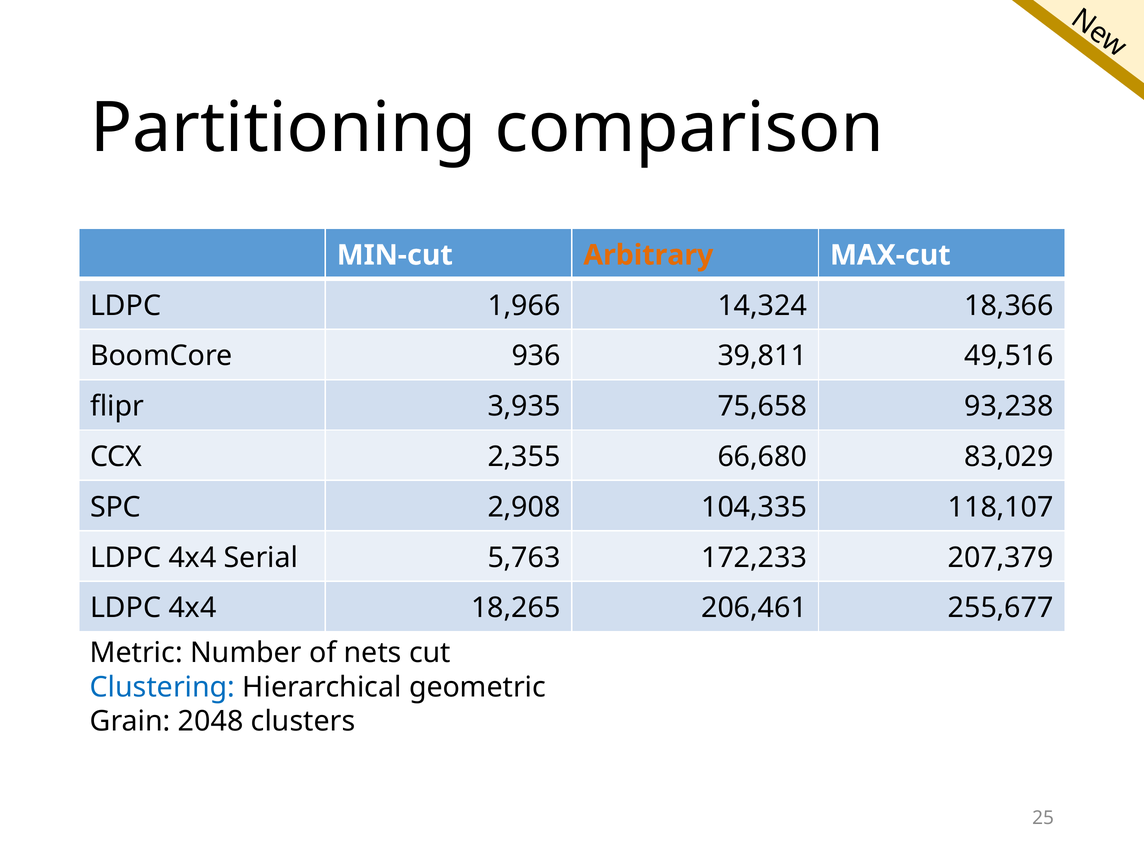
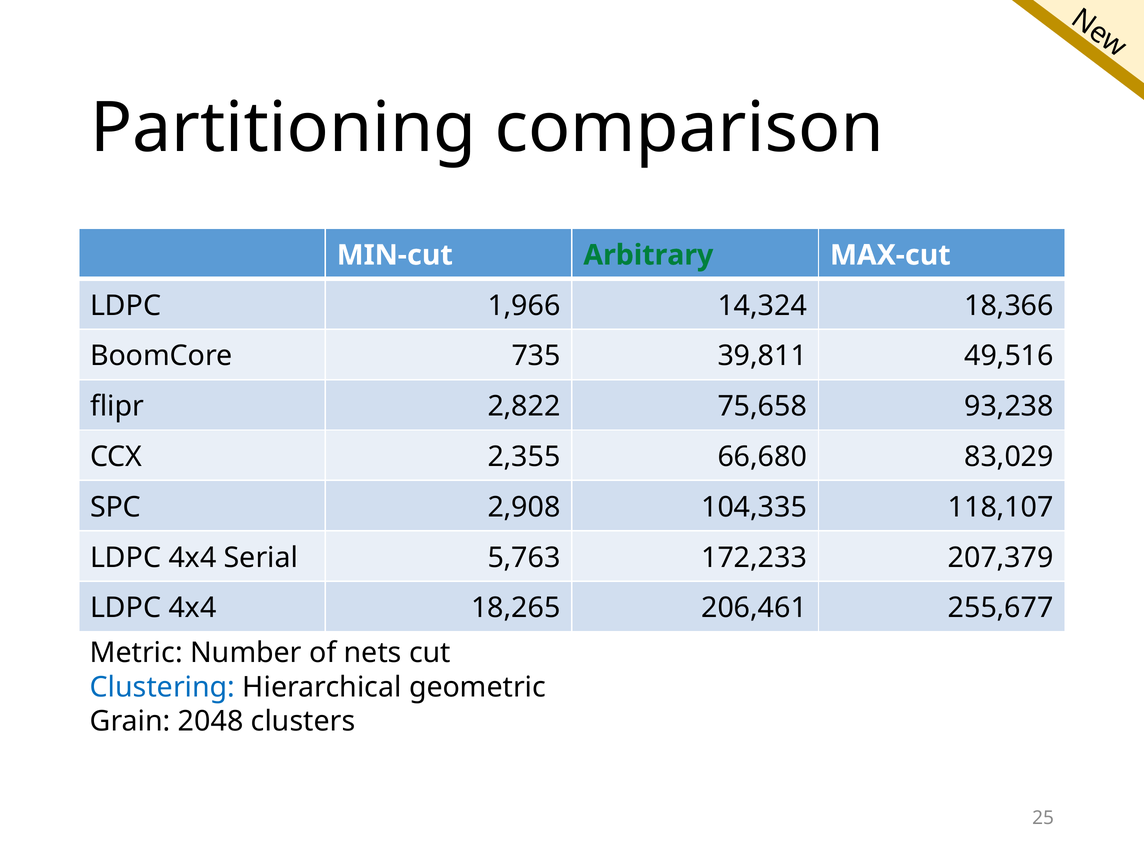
Arbitrary colour: orange -> green
936: 936 -> 735
3,935: 3,935 -> 2,822
